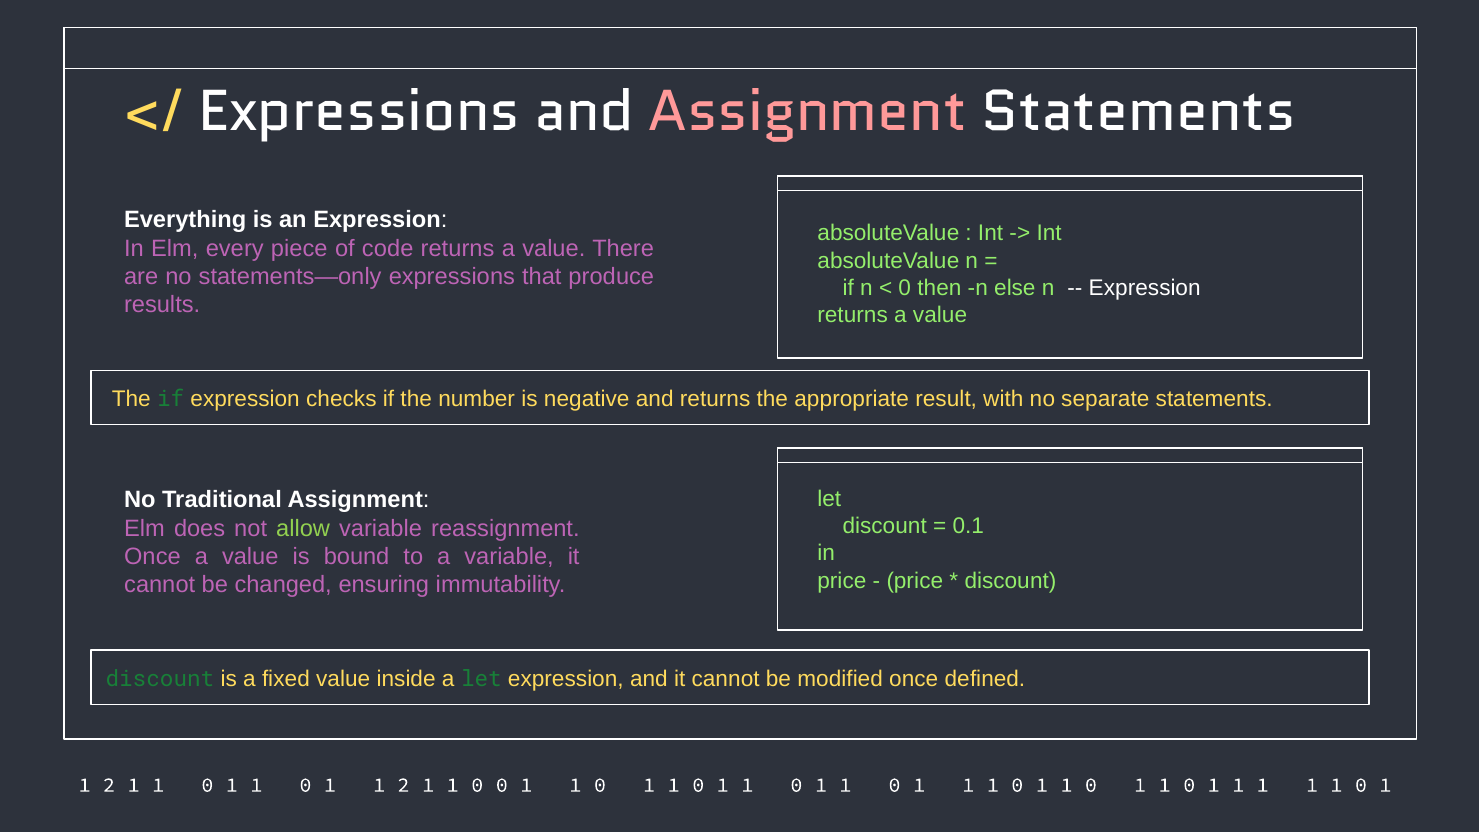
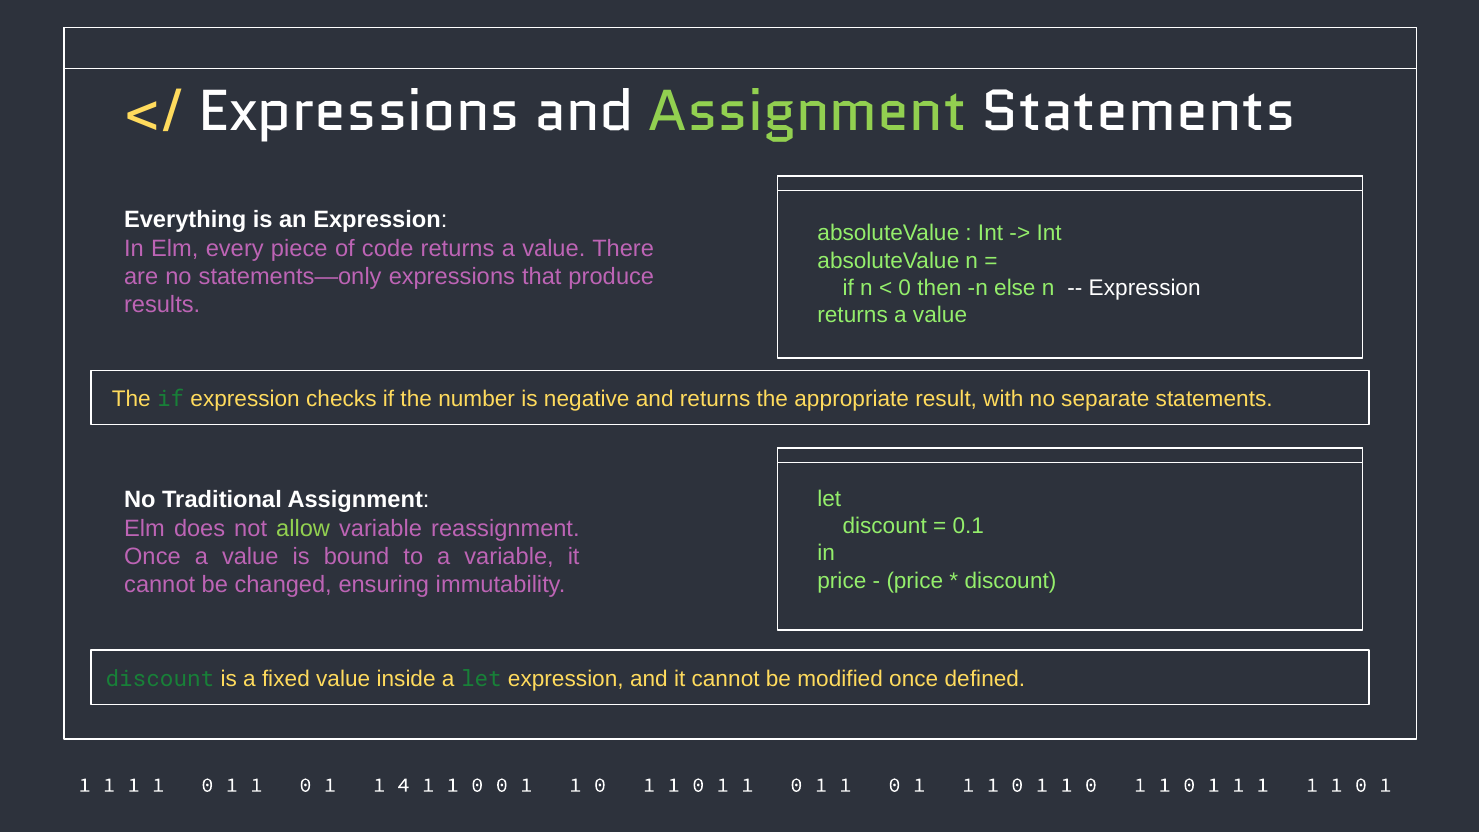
Assignment at (808, 111) colour: pink -> light green
2 at (109, 785): 2 -> 1
2 at (404, 785): 2 -> 4
